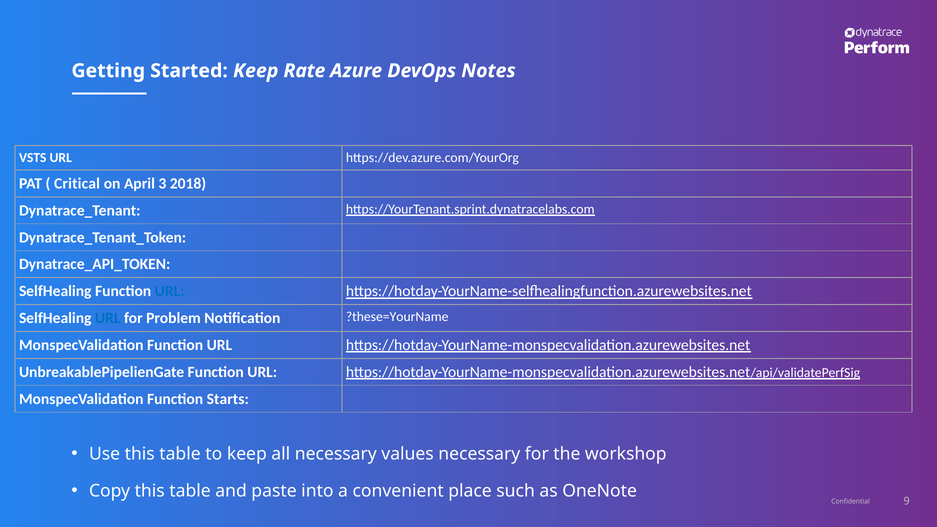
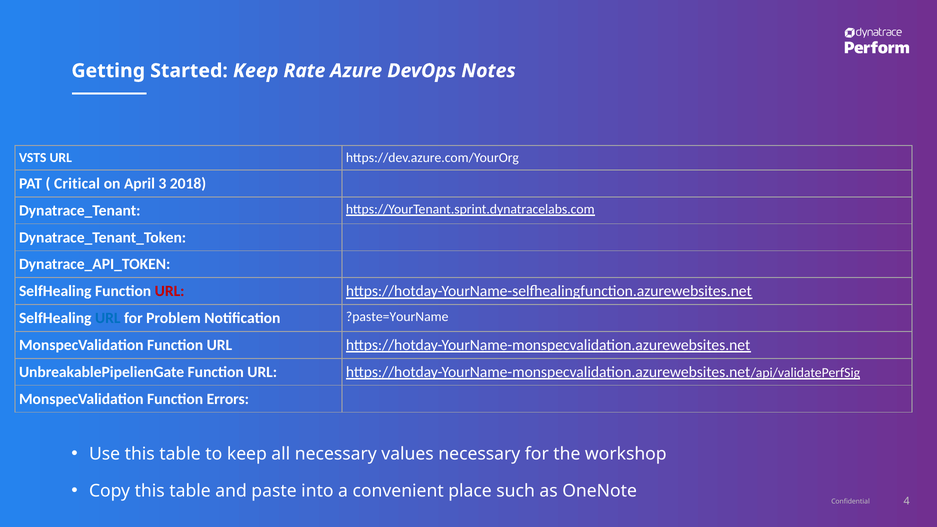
URL at (170, 291) colour: blue -> red
?these=YourName: ?these=YourName -> ?paste=YourName
Starts: Starts -> Errors
9: 9 -> 4
